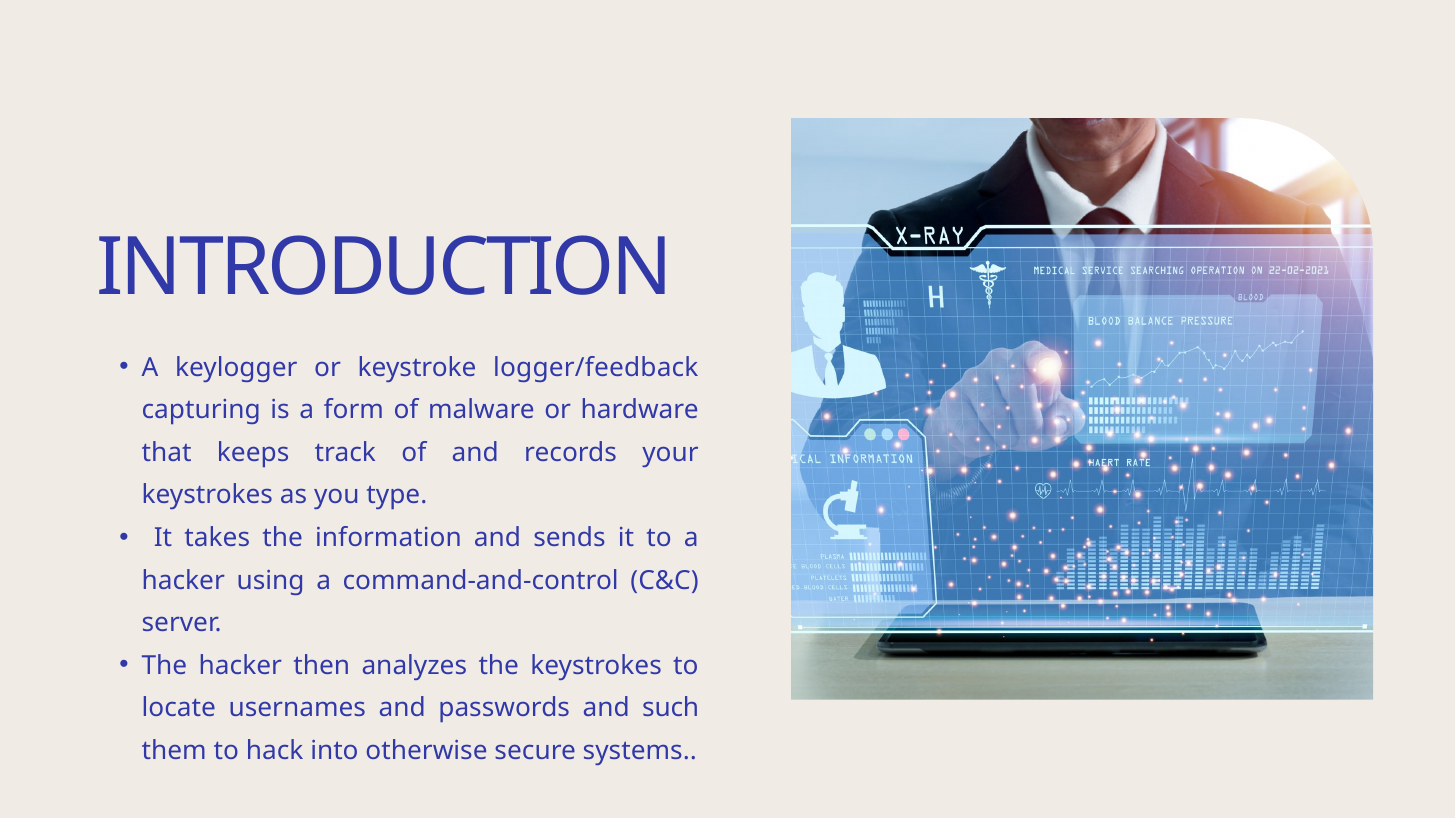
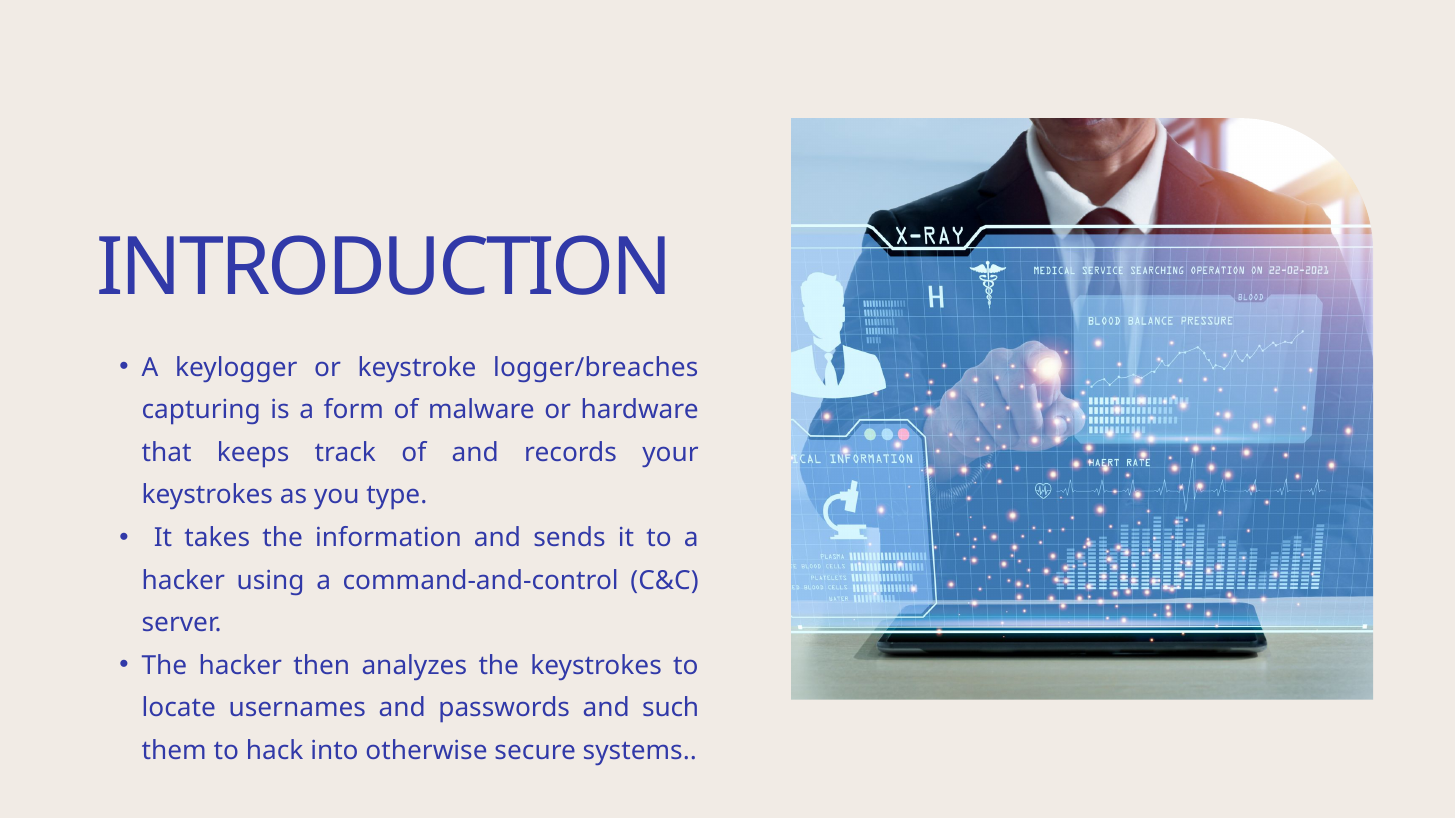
logger/feedback: logger/feedback -> logger/breaches
